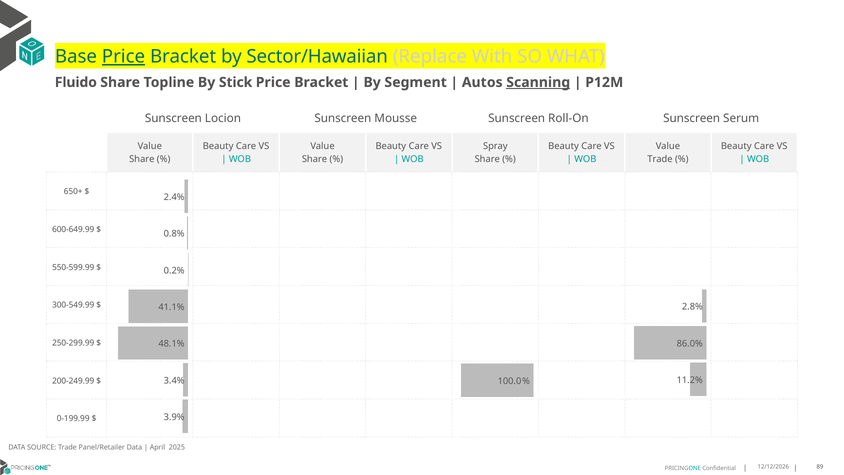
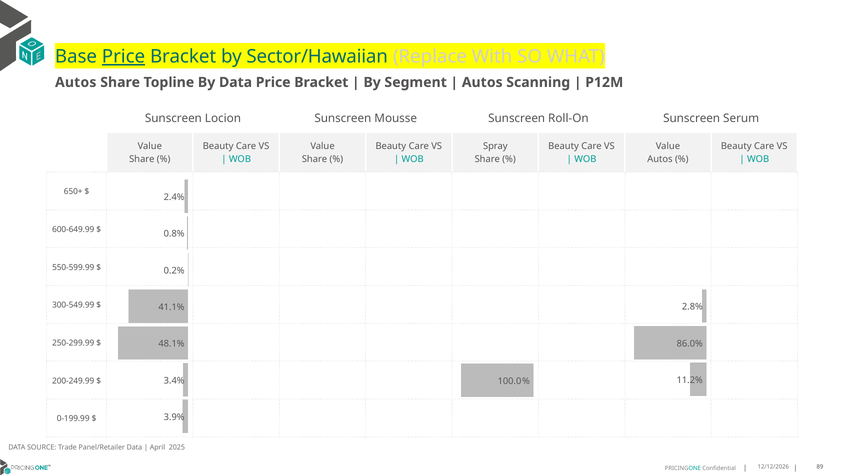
Fluido at (76, 82): Fluido -> Autos
By Stick: Stick -> Data
Scanning underline: present -> none
Trade at (660, 159): Trade -> Autos
